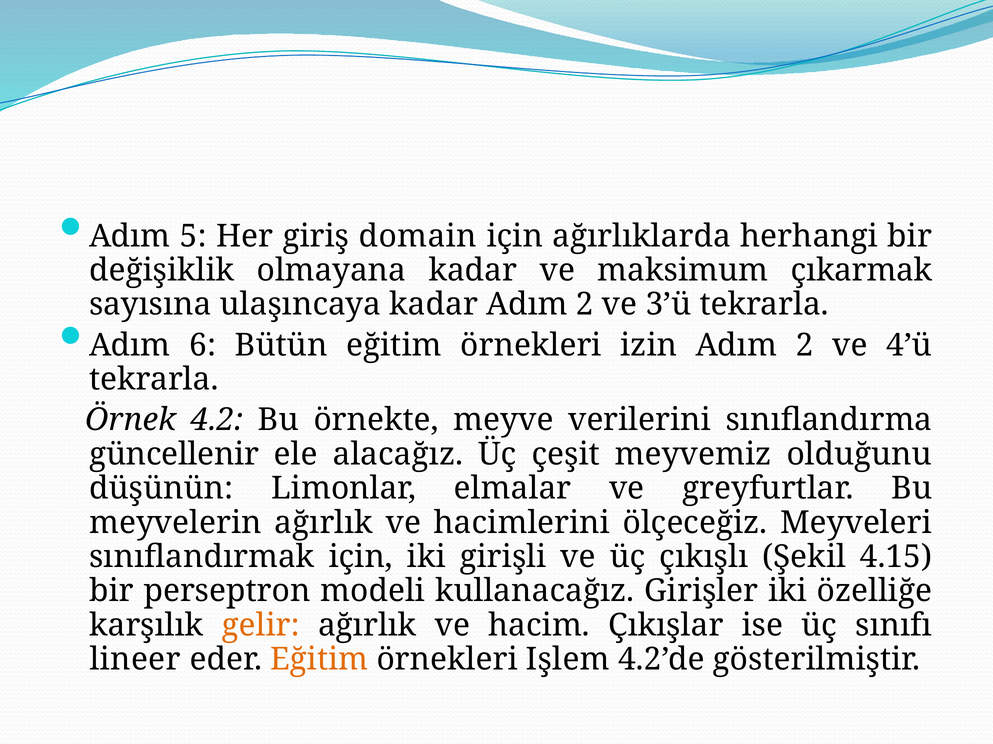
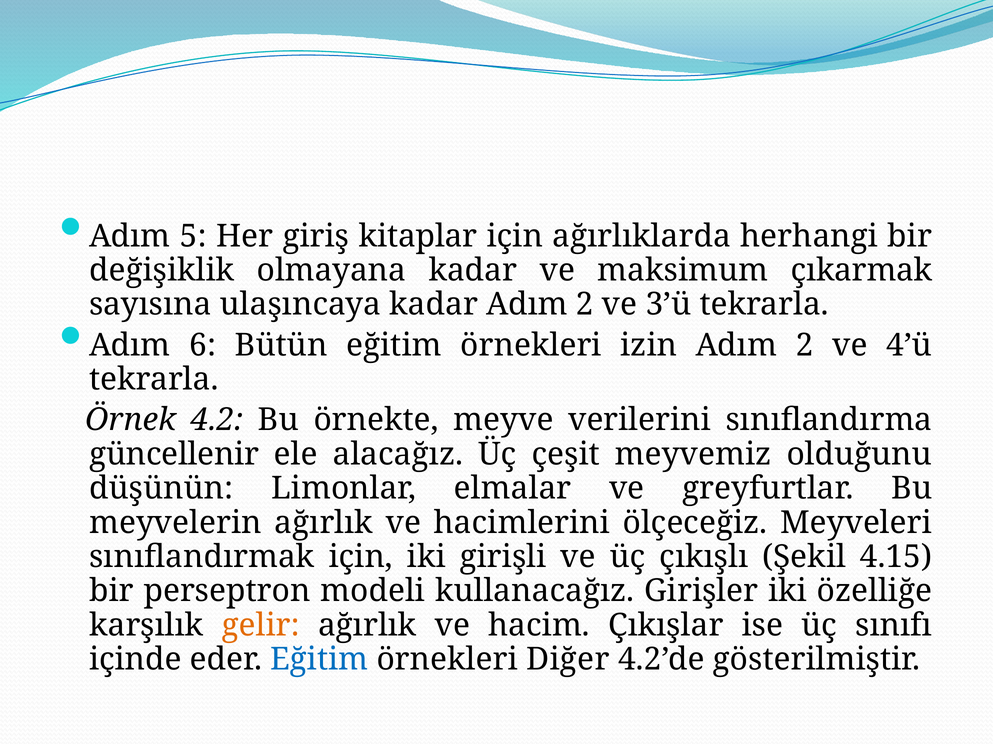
domain: domain -> kitaplar
lineer: lineer -> içinde
Eğitim at (319, 660) colour: orange -> blue
Işlem: Işlem -> Diğer
